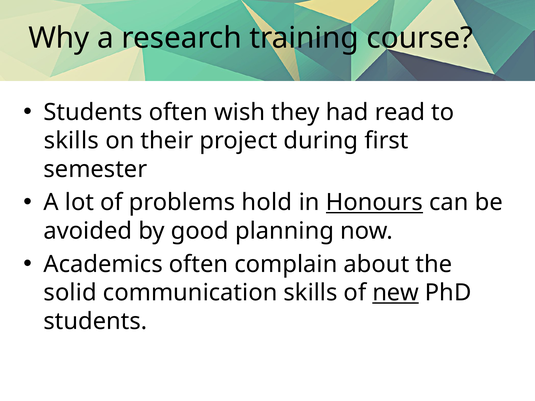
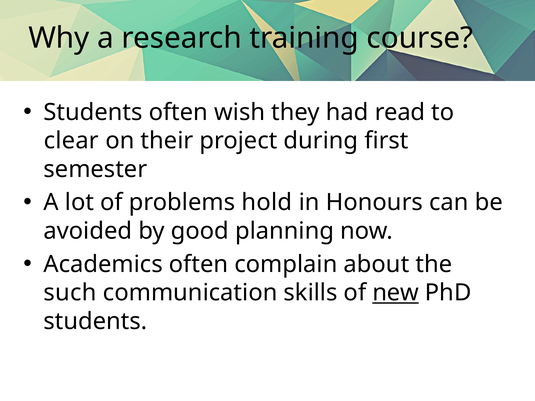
skills at (71, 141): skills -> clear
Honours underline: present -> none
solid: solid -> such
